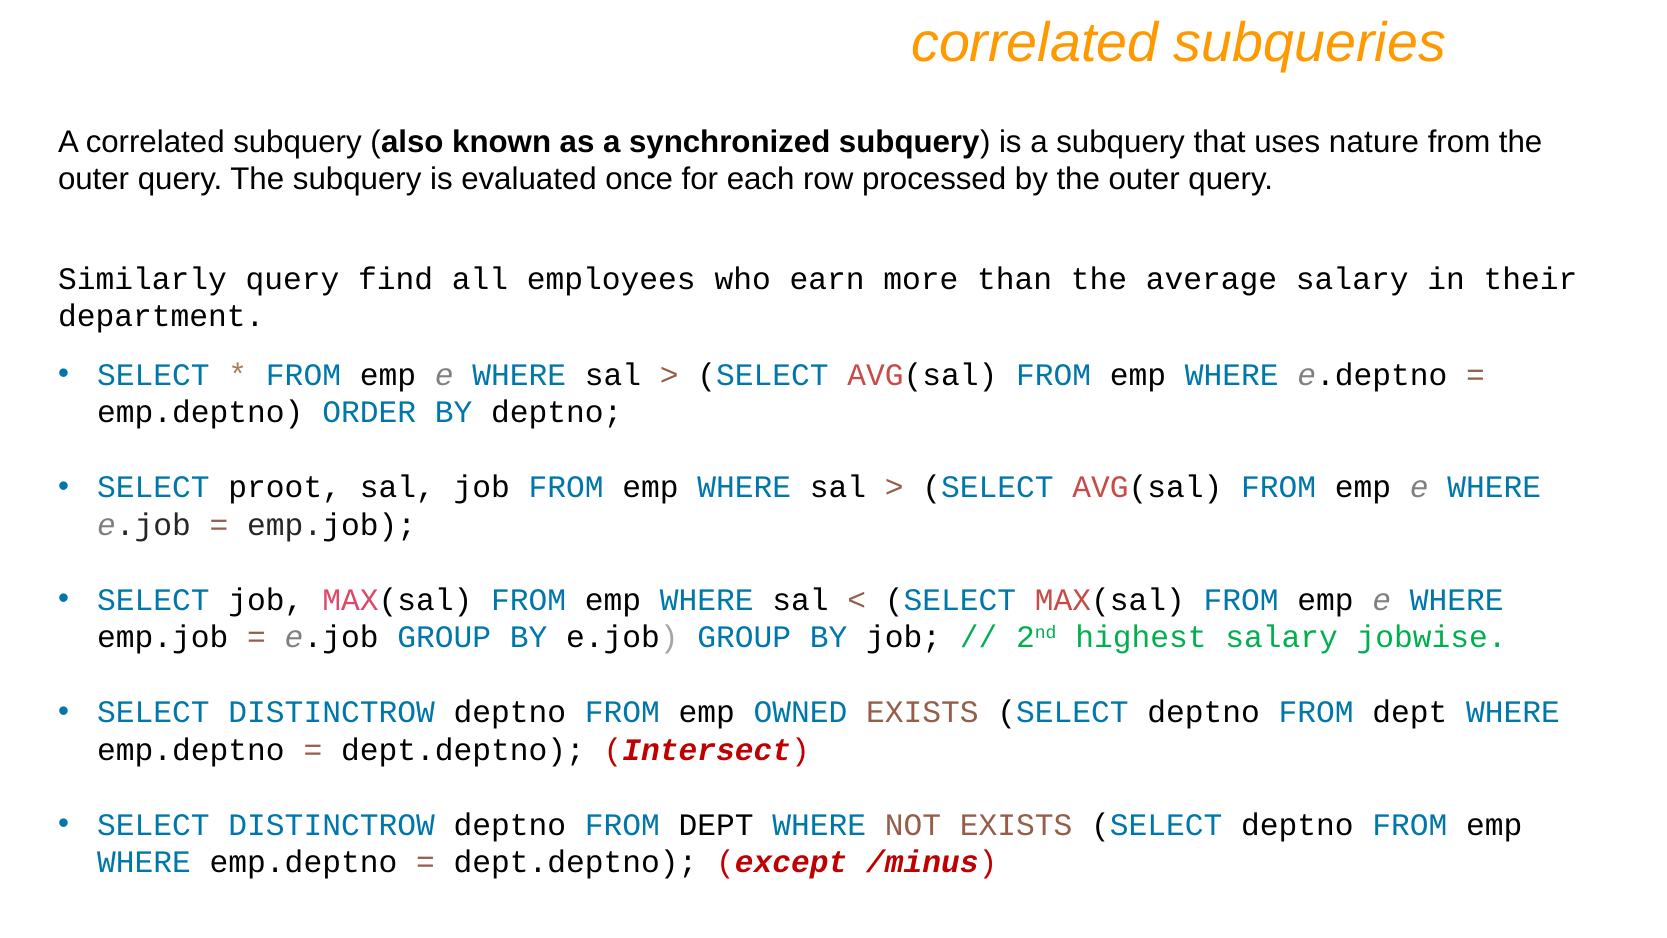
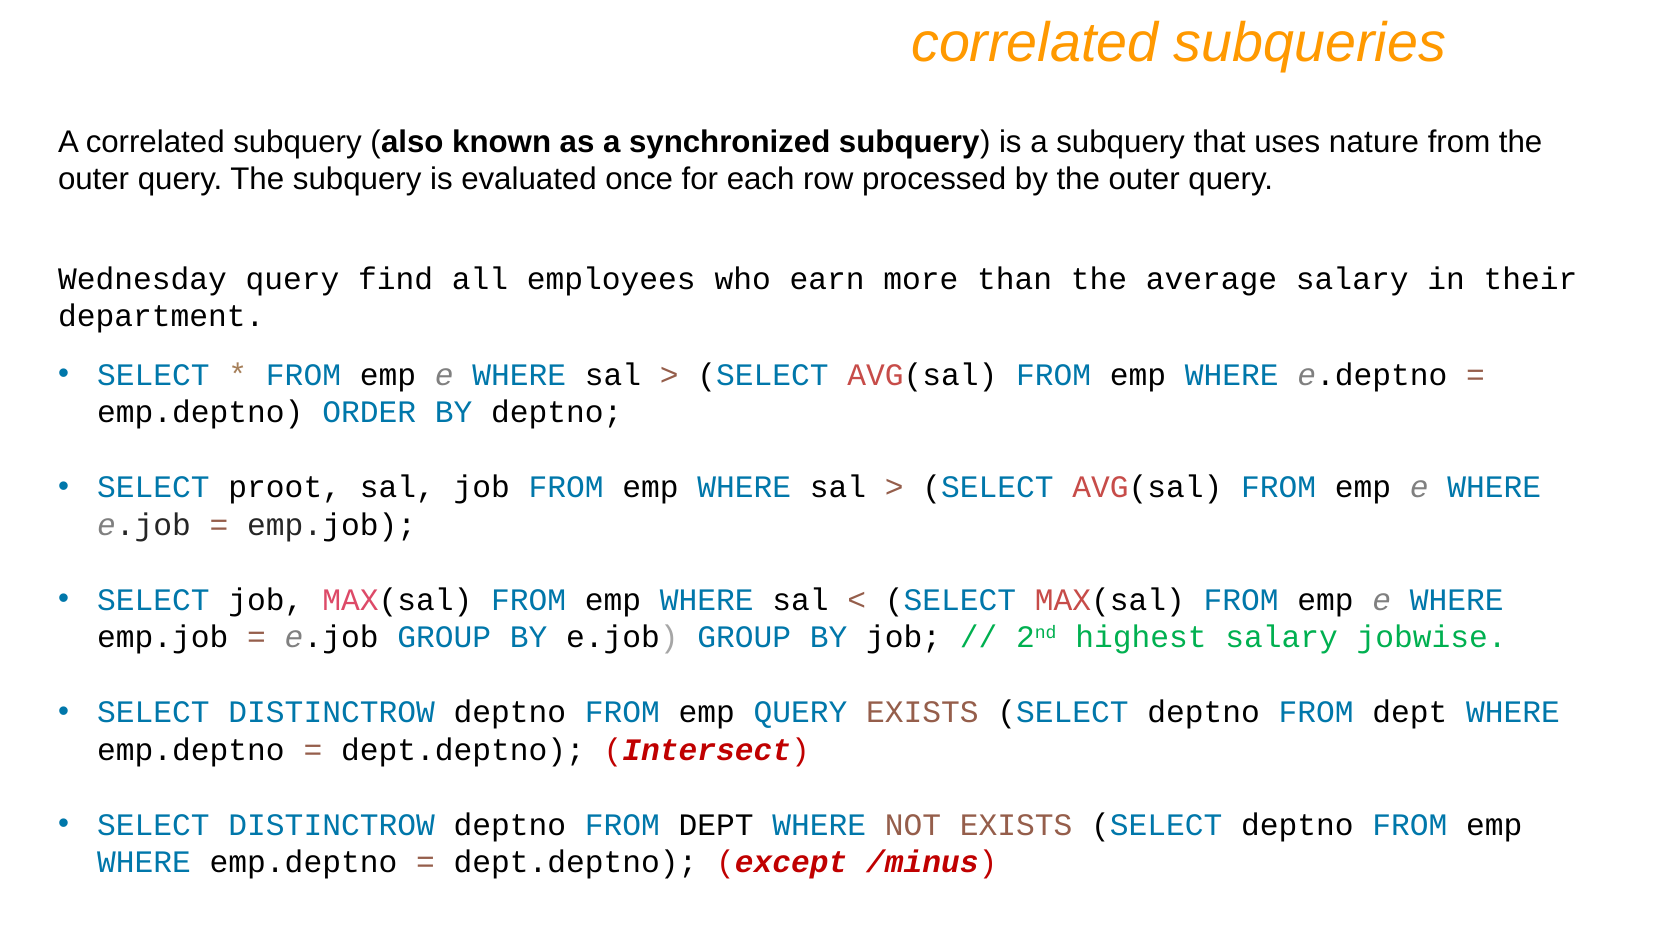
Similarly: Similarly -> Wednesday
emp OWNED: OWNED -> QUERY
